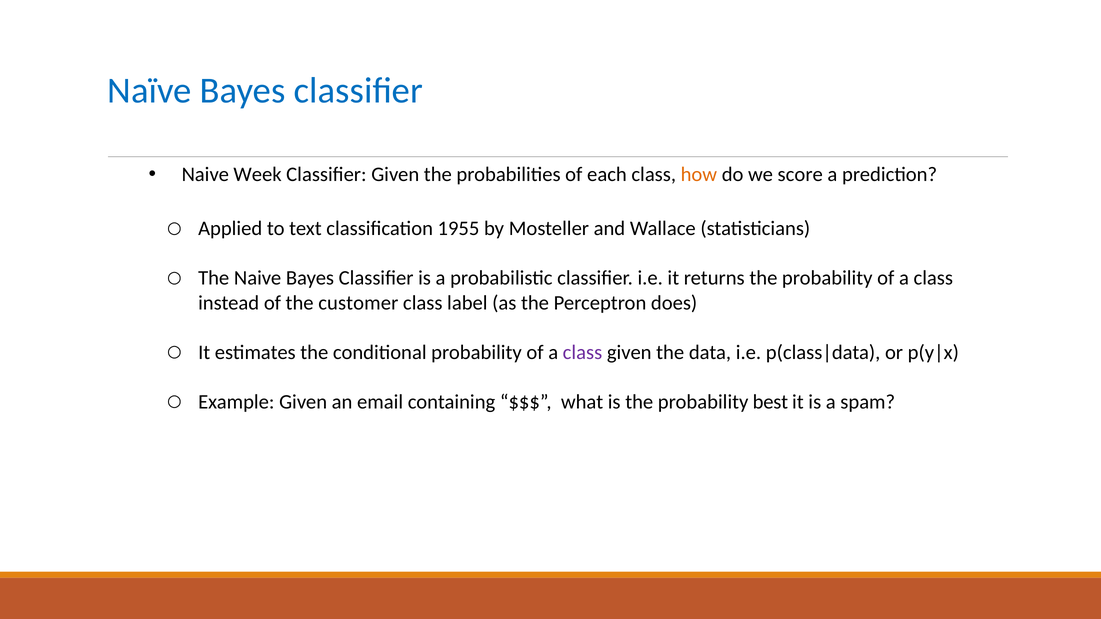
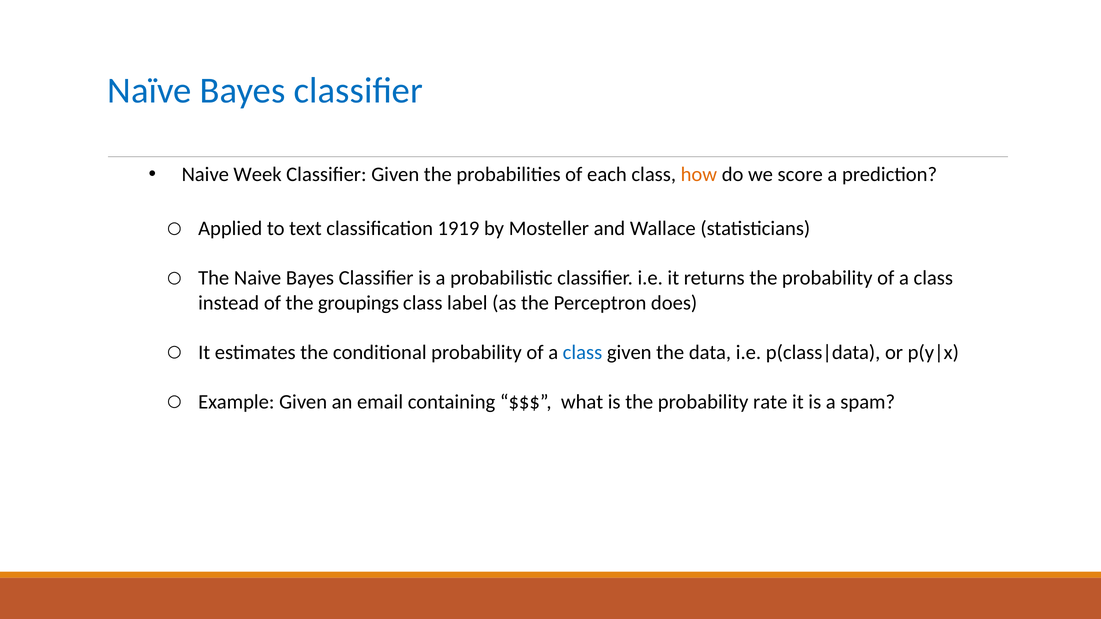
1955: 1955 -> 1919
customer: customer -> groupings
class at (583, 353) colour: purple -> blue
best: best -> rate
